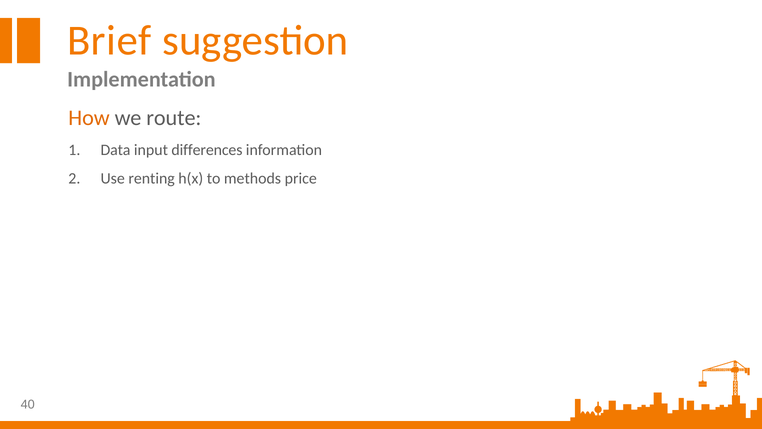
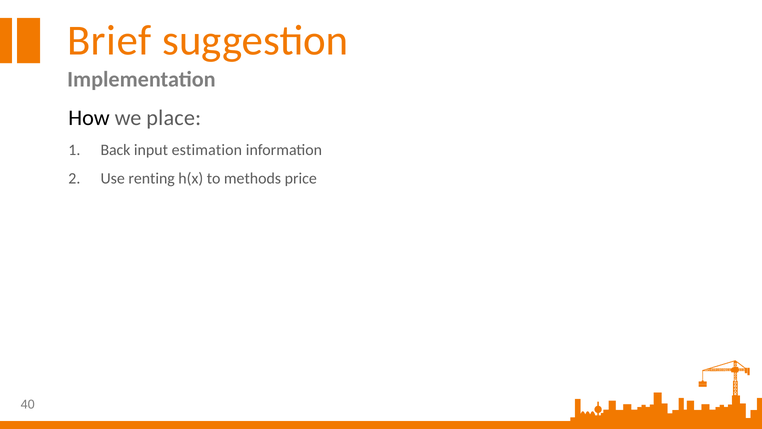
How colour: orange -> black
route: route -> place
Data: Data -> Back
differences: differences -> estimation
